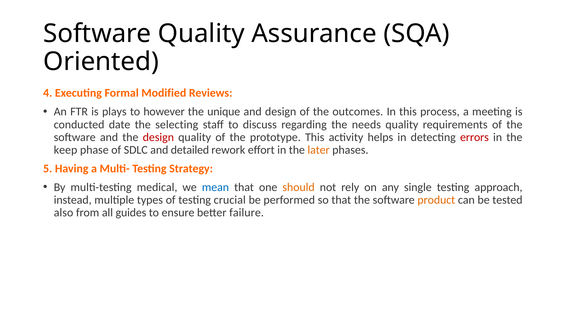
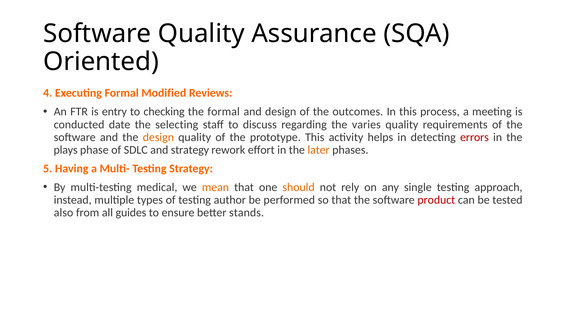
plays: plays -> entry
however: however -> checking
the unique: unique -> formal
needs: needs -> varies
design at (158, 137) colour: red -> orange
keep: keep -> plays
and detailed: detailed -> strategy
mean colour: blue -> orange
crucial: crucial -> author
product colour: orange -> red
failure: failure -> stands
